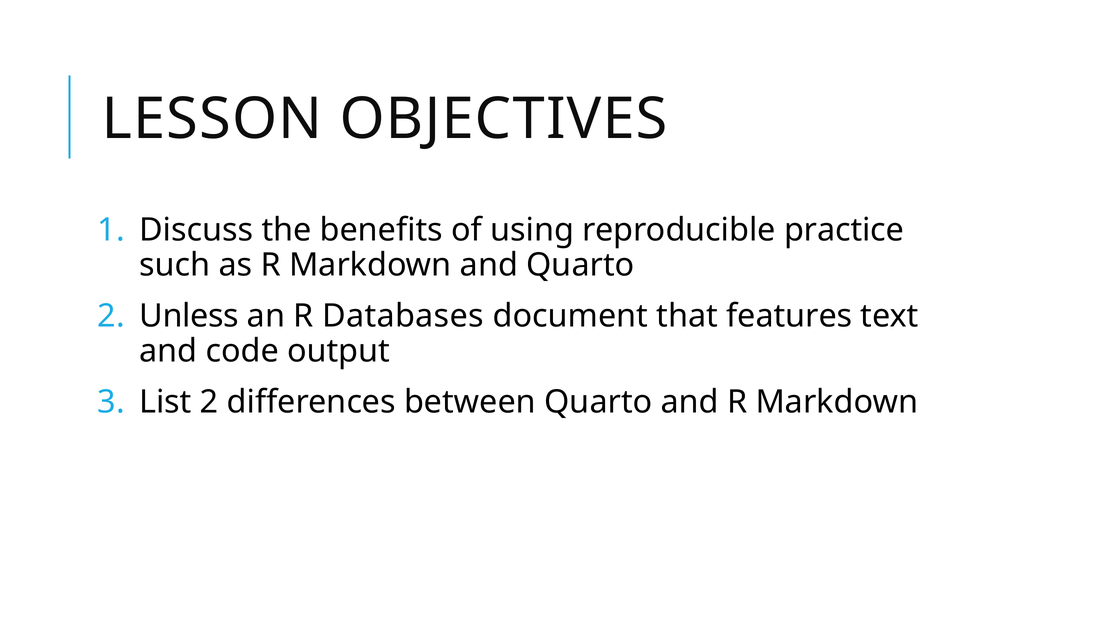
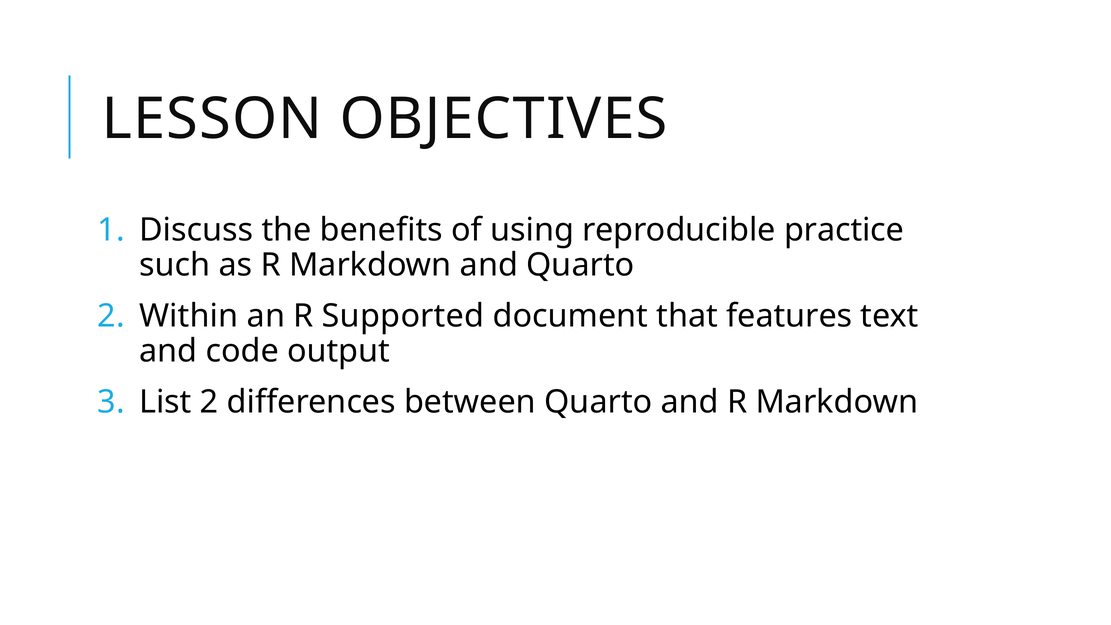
Unless: Unless -> Within
Databases: Databases -> Supported
